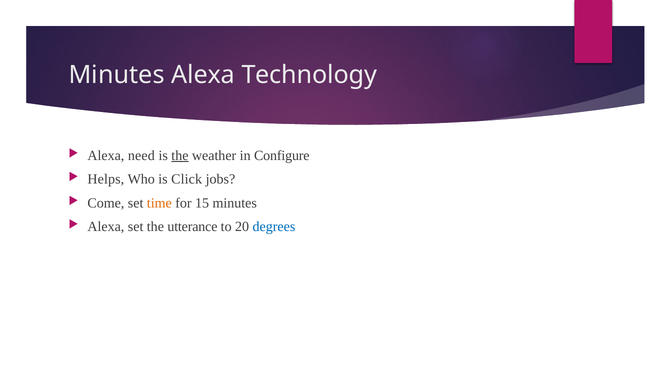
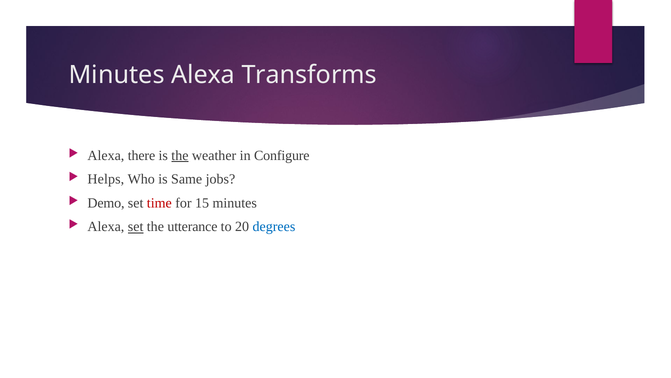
Technology: Technology -> Transforms
need: need -> there
Click: Click -> Same
Come: Come -> Demo
time colour: orange -> red
set at (136, 226) underline: none -> present
